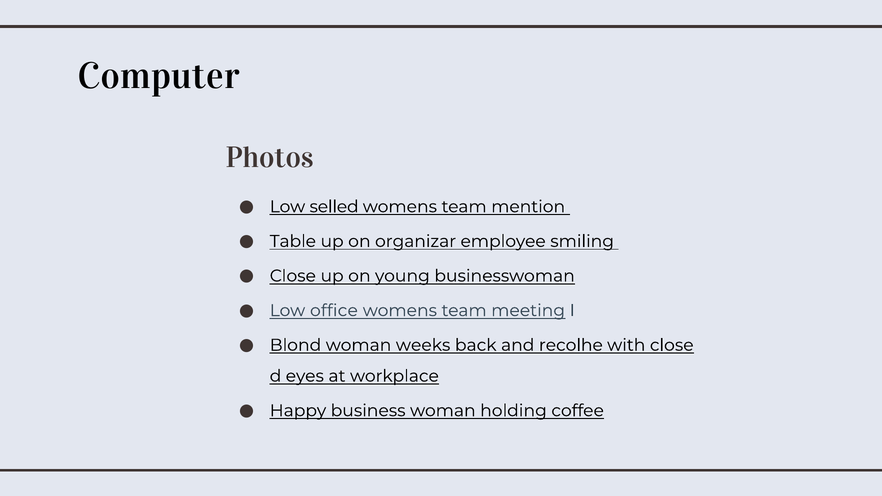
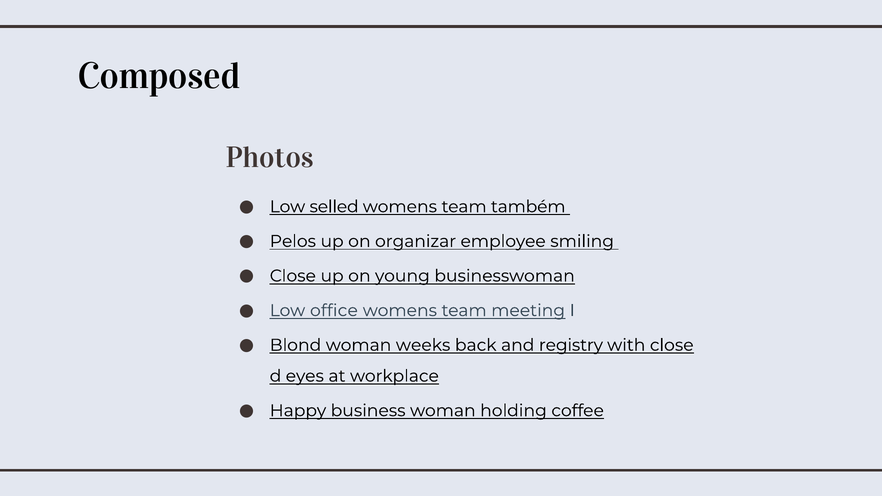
Computer: Computer -> Composed
mention: mention -> também
Table: Table -> Pelos
recolhe: recolhe -> registry
